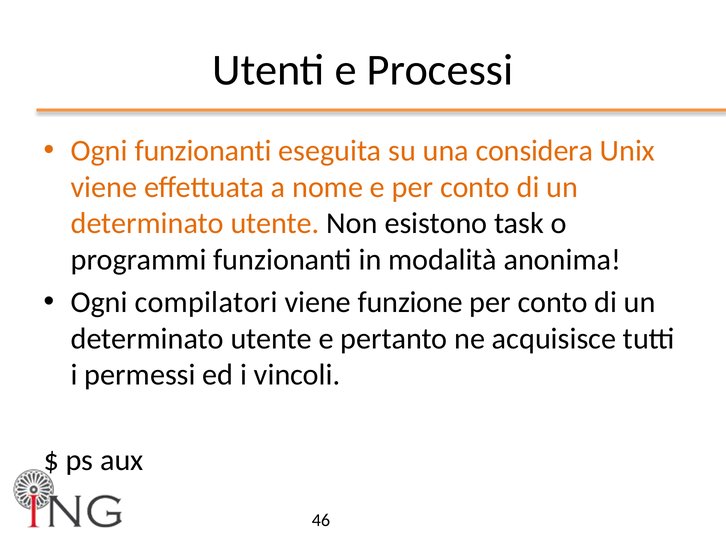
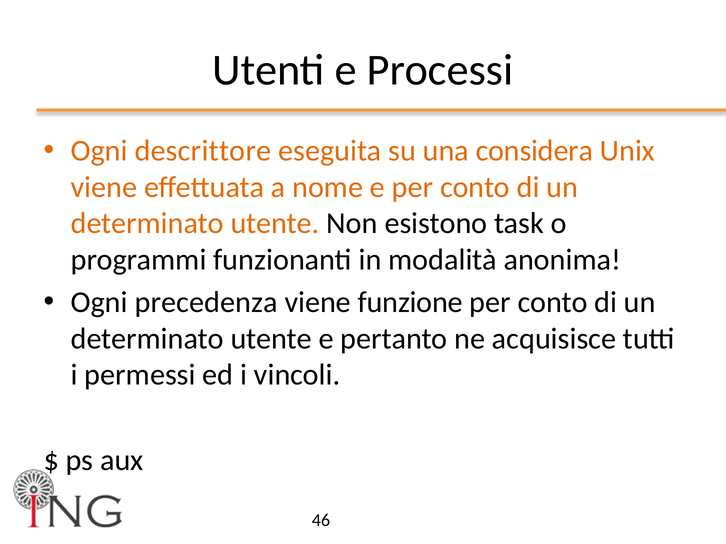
Ogni funzionanti: funzionanti -> descrittore
compilatori: compilatori -> precedenza
